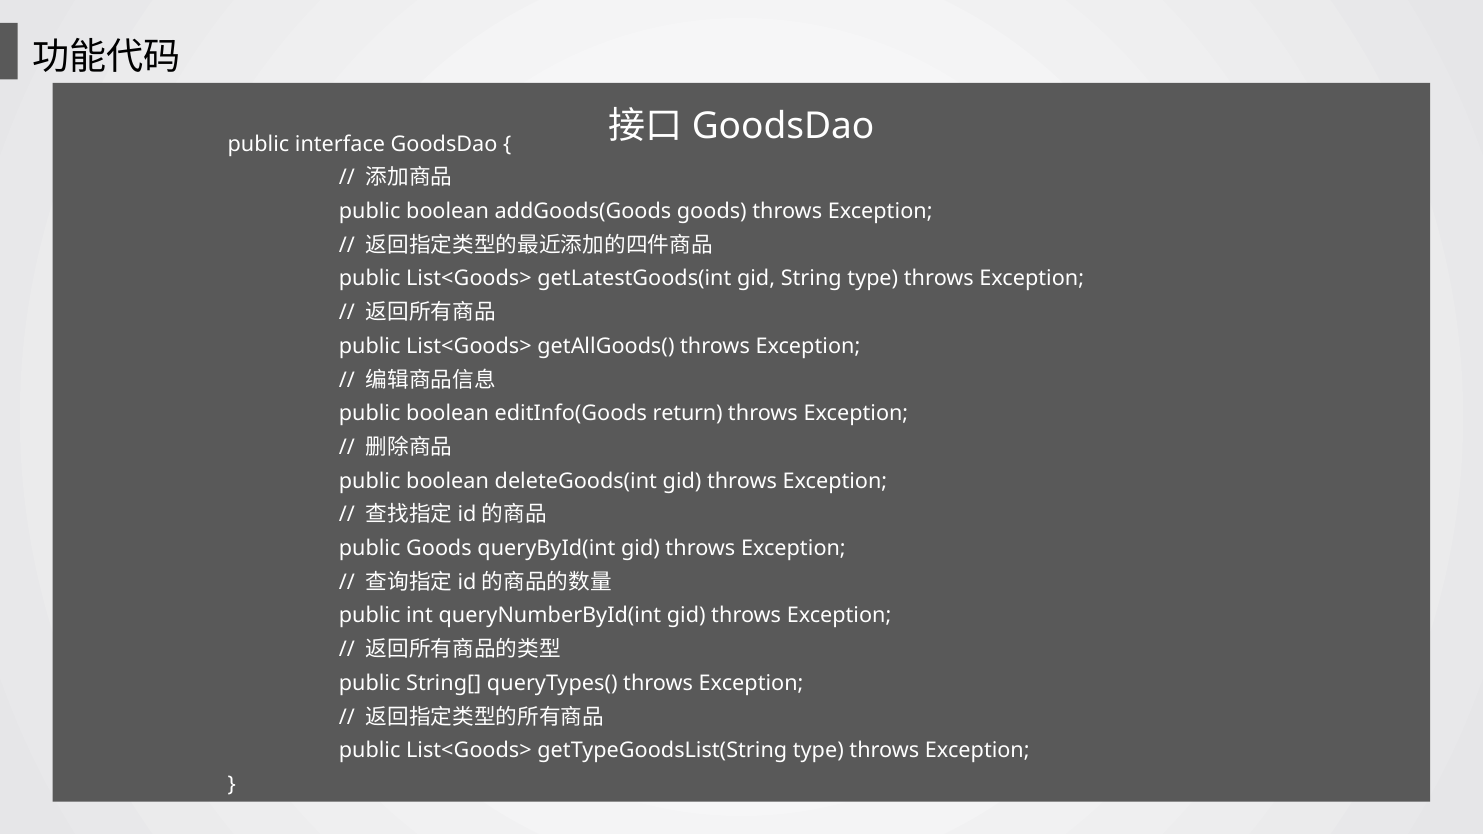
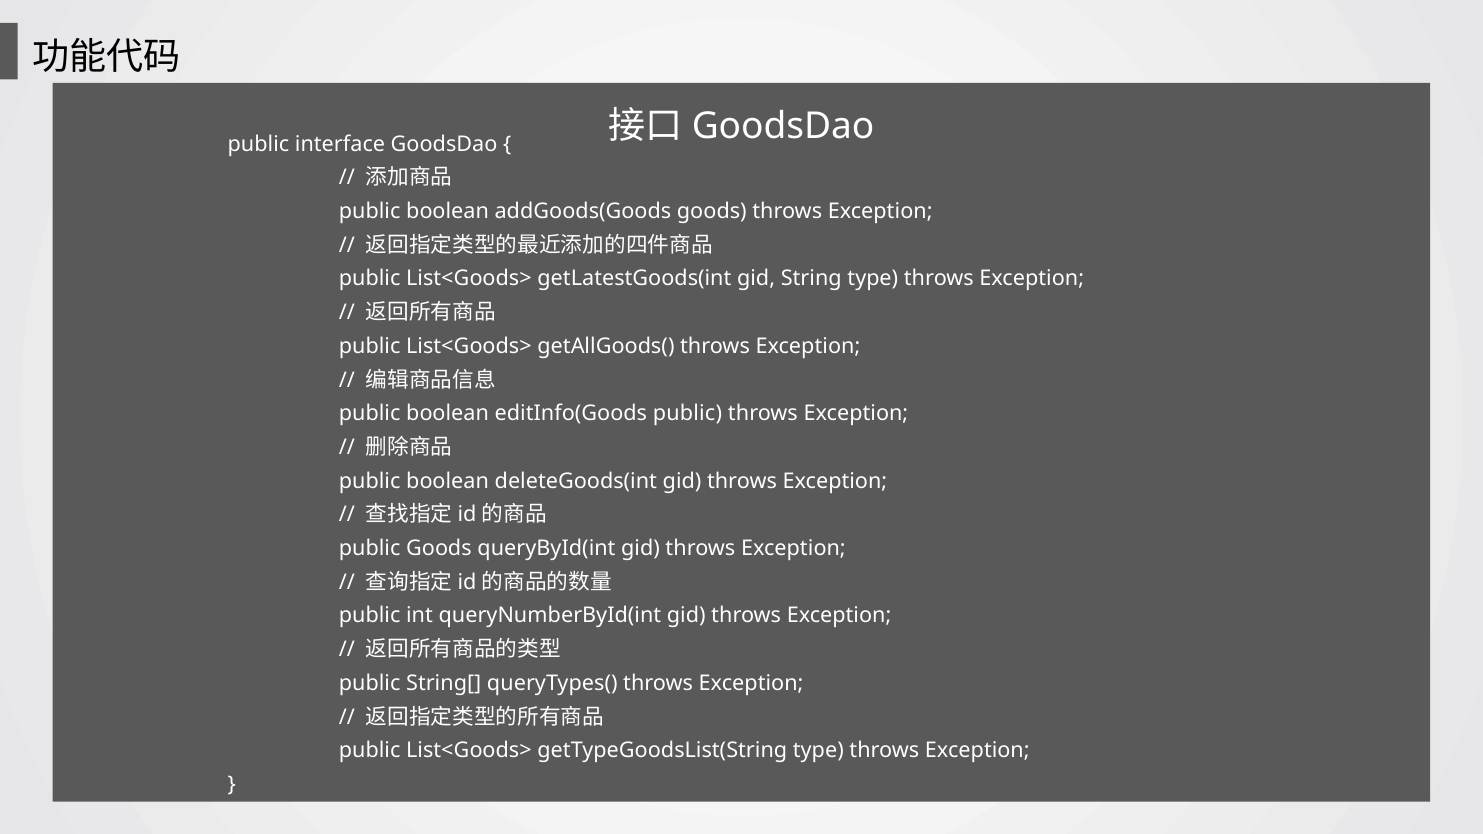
editInfo(Goods return: return -> public
